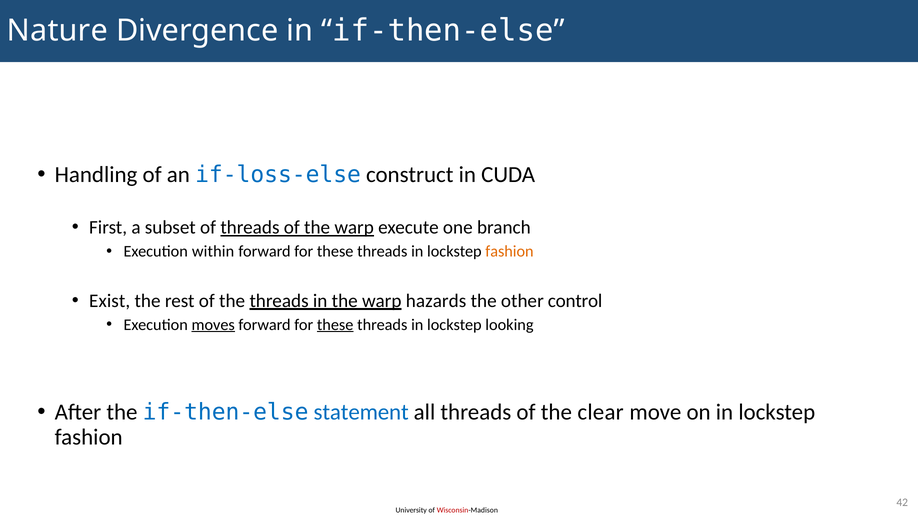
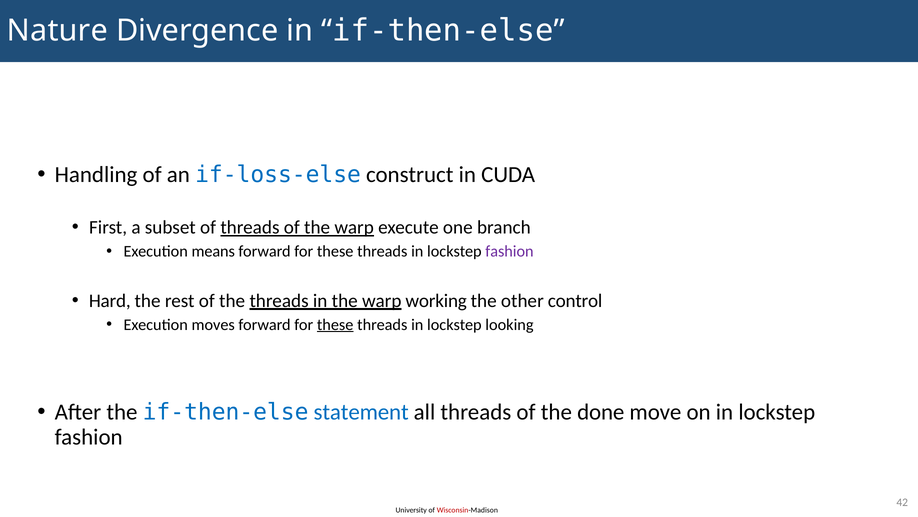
within: within -> means
fashion at (509, 251) colour: orange -> purple
Exist: Exist -> Hard
hazards: hazards -> working
moves underline: present -> none
clear: clear -> done
